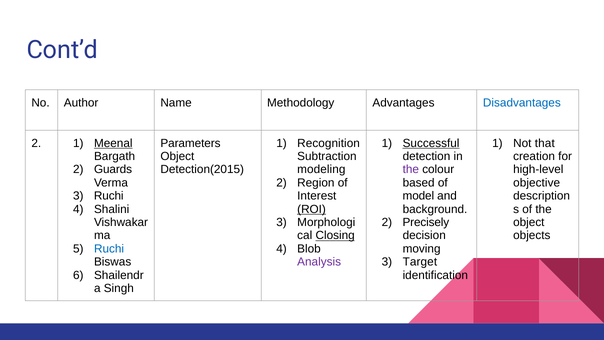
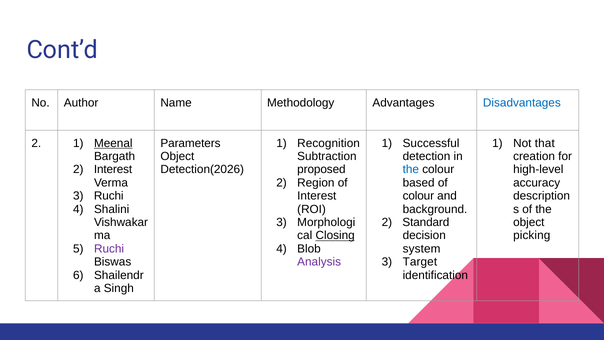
Successful underline: present -> none
2 Guards: Guards -> Interest
Detection(2015: Detection(2015 -> Detection(2026
modeling: modeling -> proposed
the at (411, 169) colour: purple -> blue
objective: objective -> accuracy
model at (418, 196): model -> colour
ROI underline: present -> none
Precisely: Precisely -> Standard
objects: objects -> picking
Ruchi at (109, 249) colour: blue -> purple
moving: moving -> system
